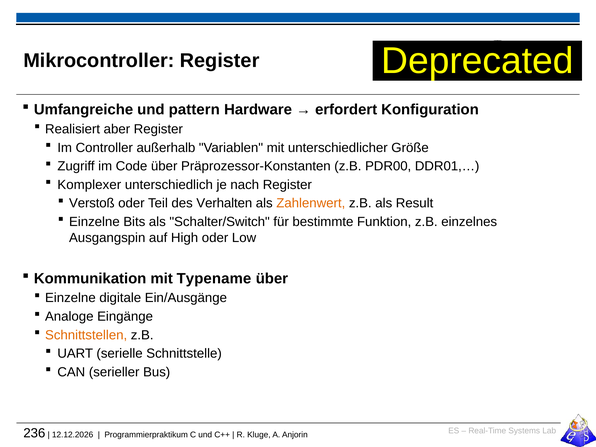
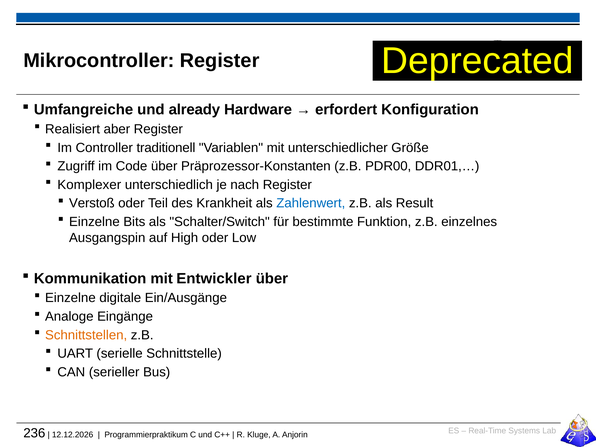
pattern: pattern -> already
außerhalb: außerhalb -> traditionell
Verhalten: Verhalten -> Krankheit
Zahlenwert colour: orange -> blue
Typename: Typename -> Entwickler
